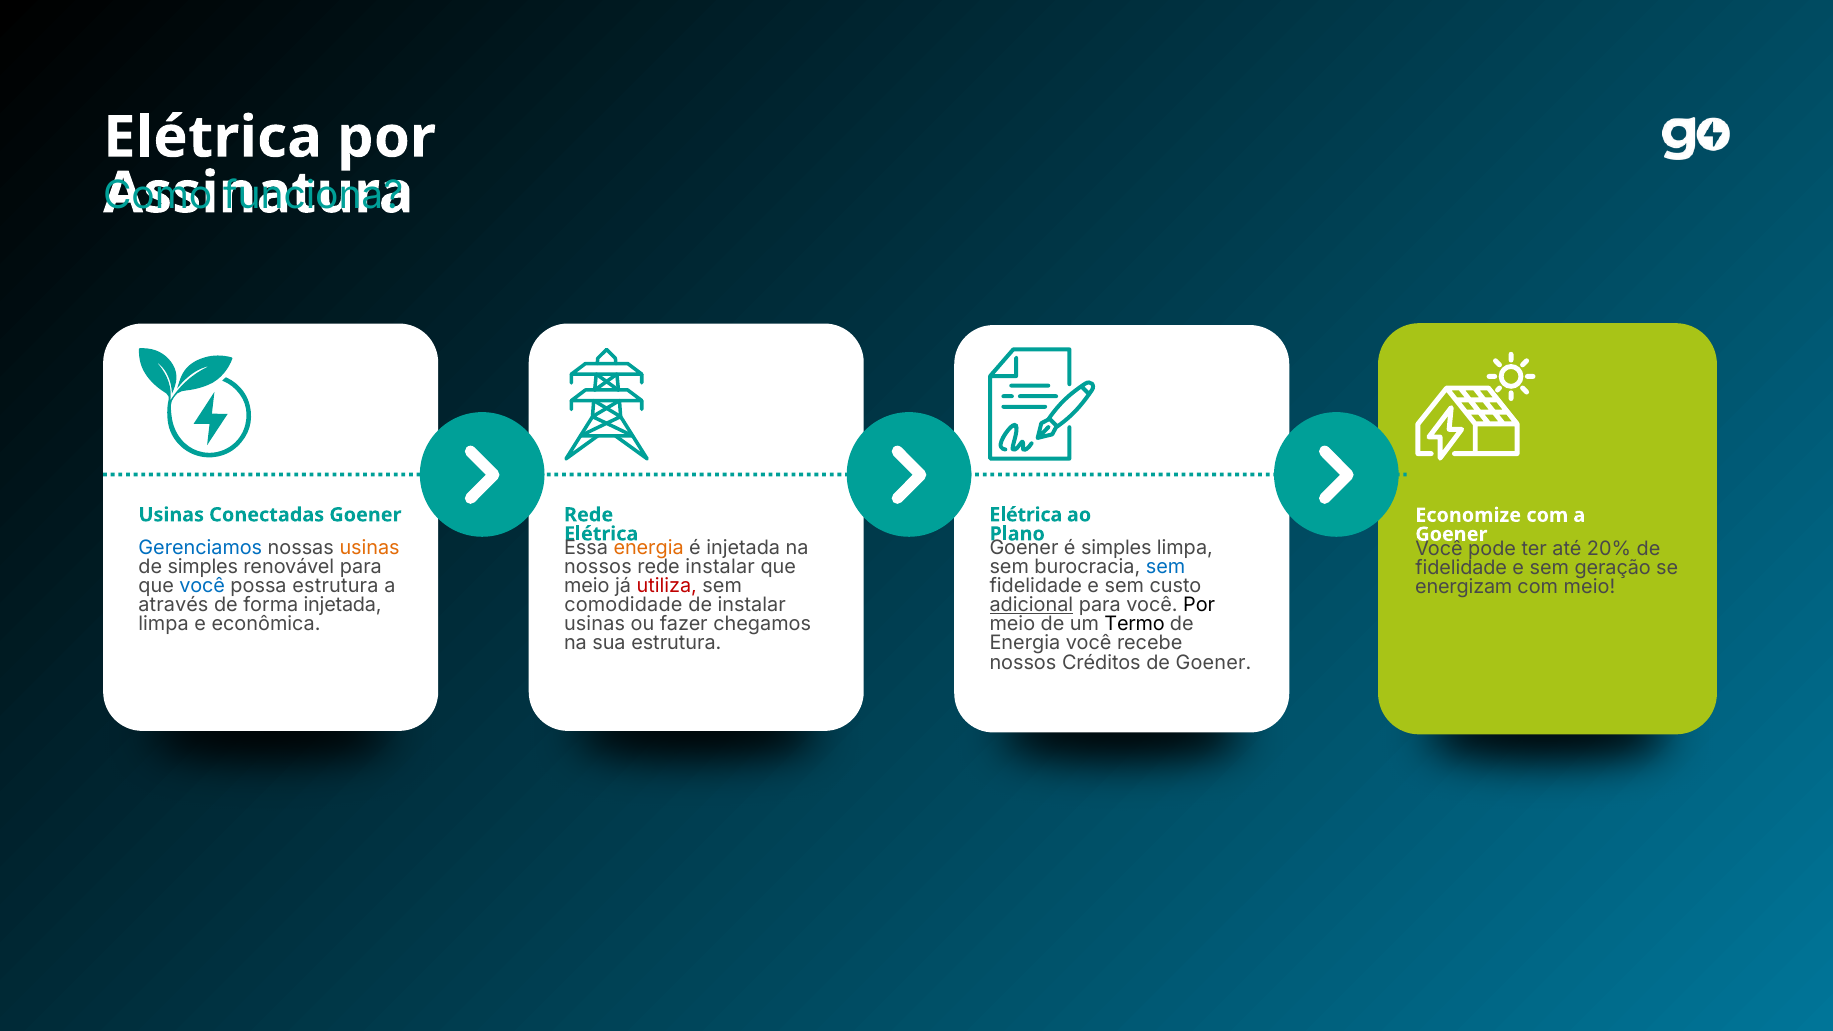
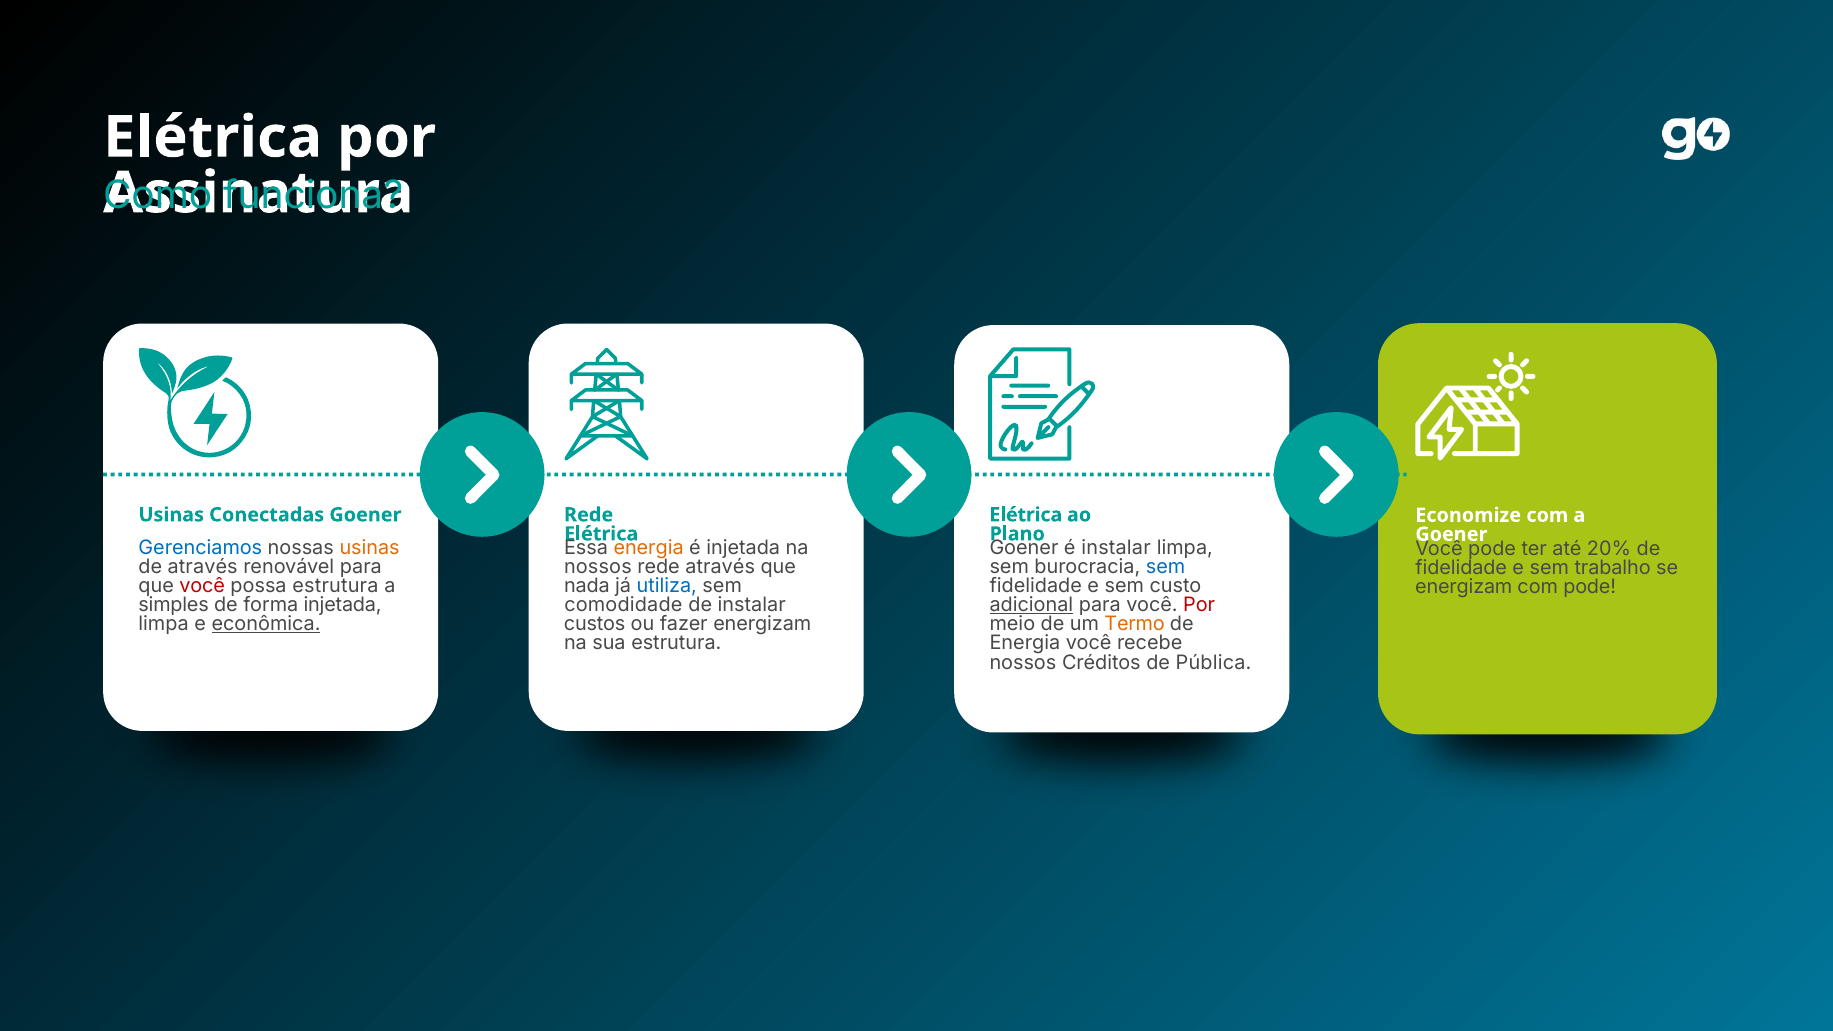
é simples: simples -> instalar
de simples: simples -> através
rede instalar: instalar -> através
geração: geração -> trabalho
você at (202, 586) colour: blue -> red
meio at (587, 586): meio -> nada
utiliza colour: red -> blue
com meio: meio -> pode
através: através -> simples
Por at (1199, 605) colour: black -> red
econômica underline: none -> present
usinas at (595, 624): usinas -> custos
fazer chegamos: chegamos -> energizam
Termo colour: black -> orange
de Goener: Goener -> Pública
